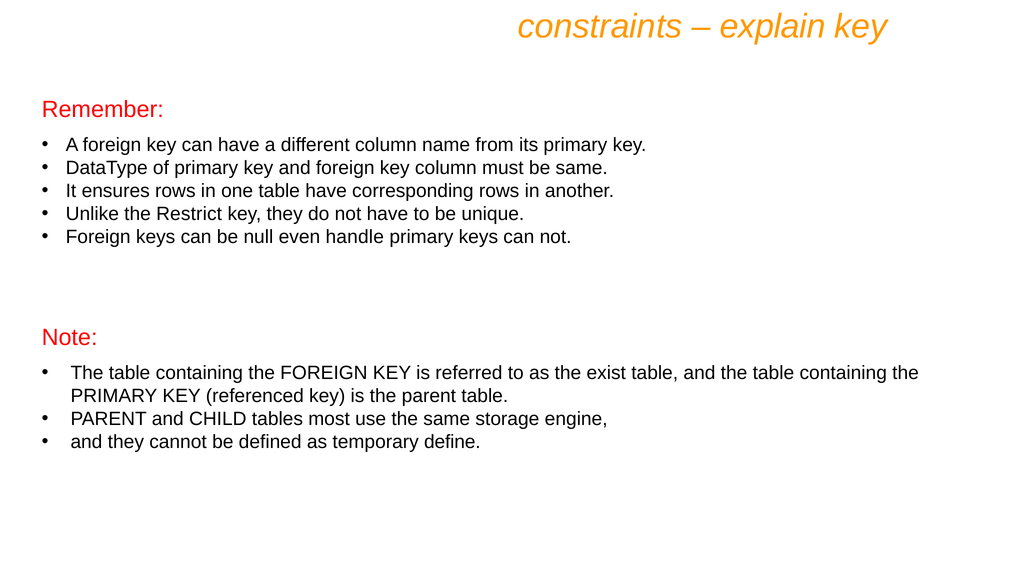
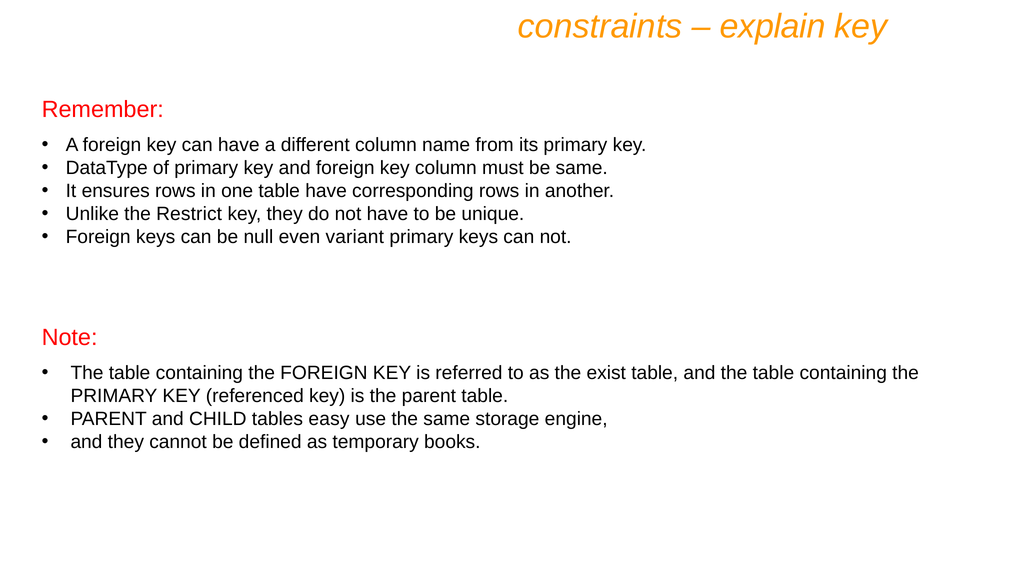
handle: handle -> variant
most: most -> easy
define: define -> books
